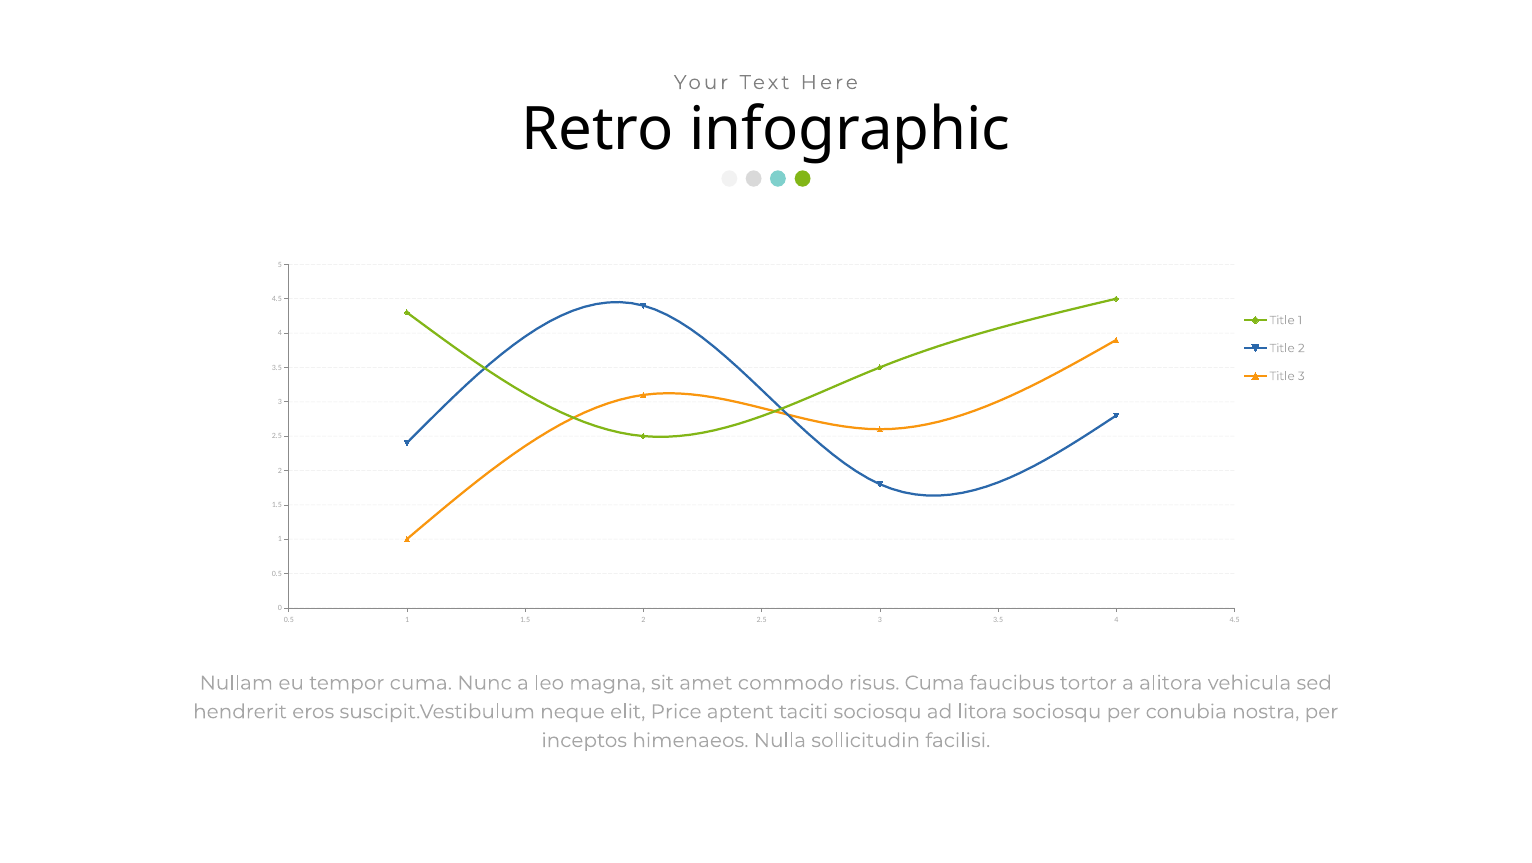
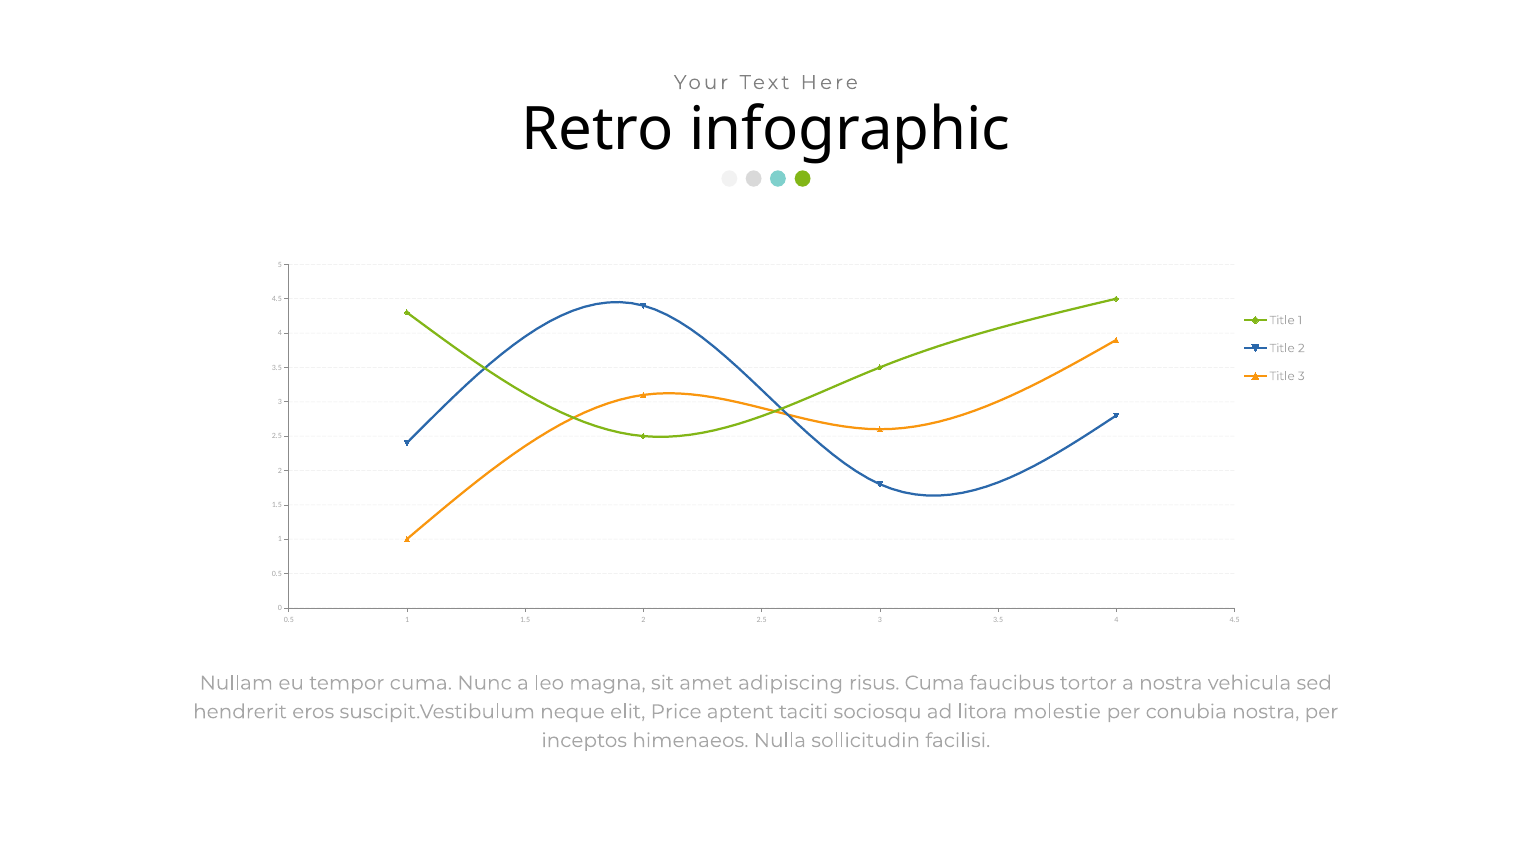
commodo: commodo -> adipiscing
a alitora: alitora -> nostra
litora sociosqu: sociosqu -> molestie
